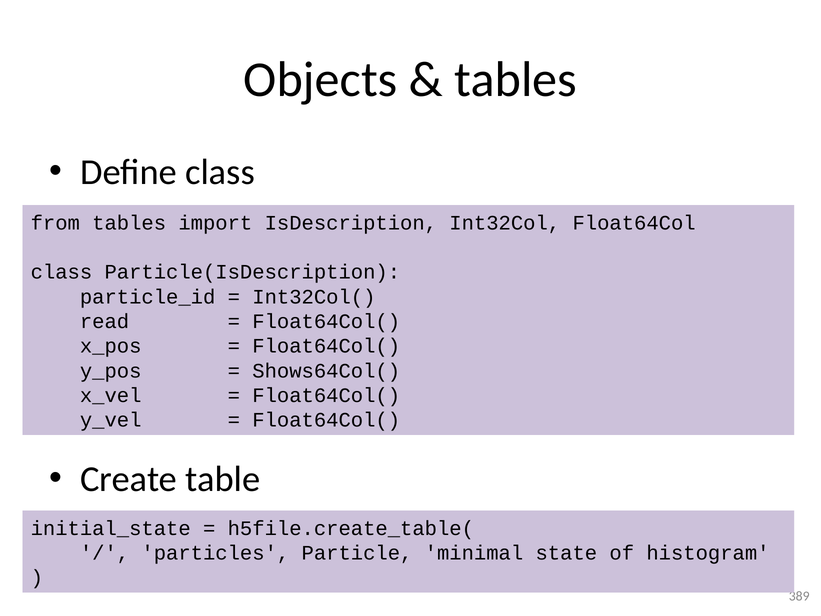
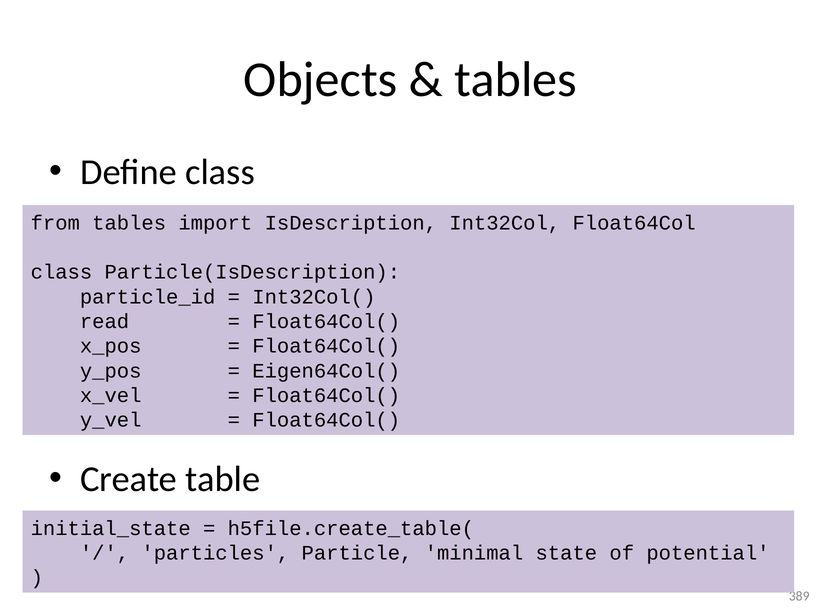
Shows64Col(: Shows64Col( -> Eigen64Col(
histogram: histogram -> potential
